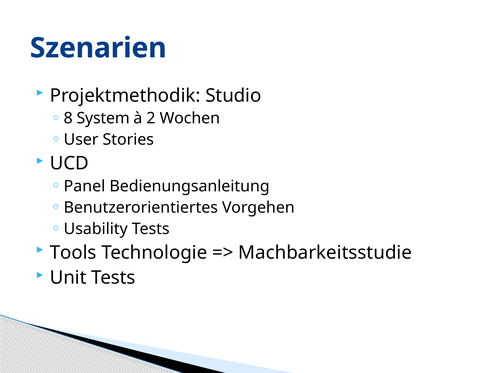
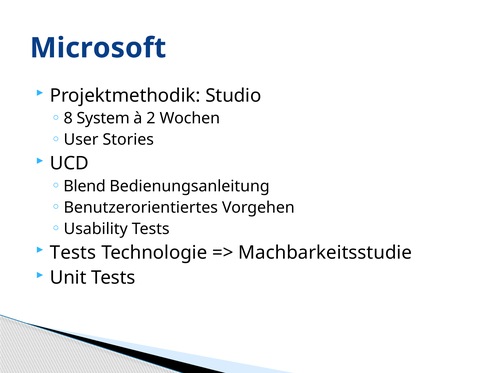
Szenarien: Szenarien -> Microsoft
Panel: Panel -> Blend
Tools at (73, 253): Tools -> Tests
